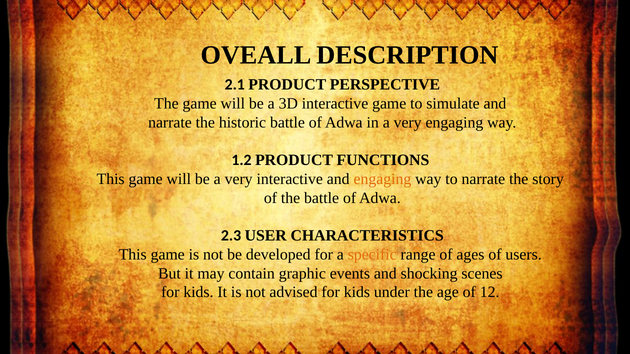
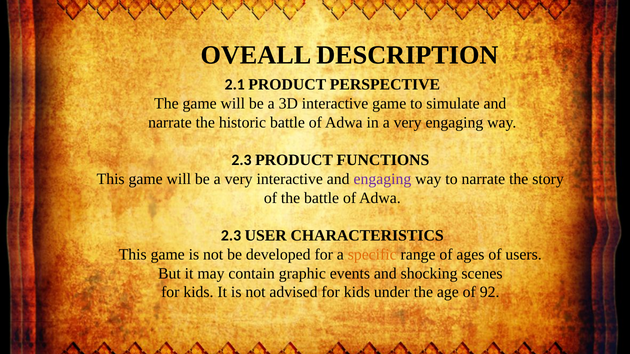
1.2 at (241, 160): 1.2 -> 2.3
engaging at (382, 179) colour: orange -> purple
12: 12 -> 92
